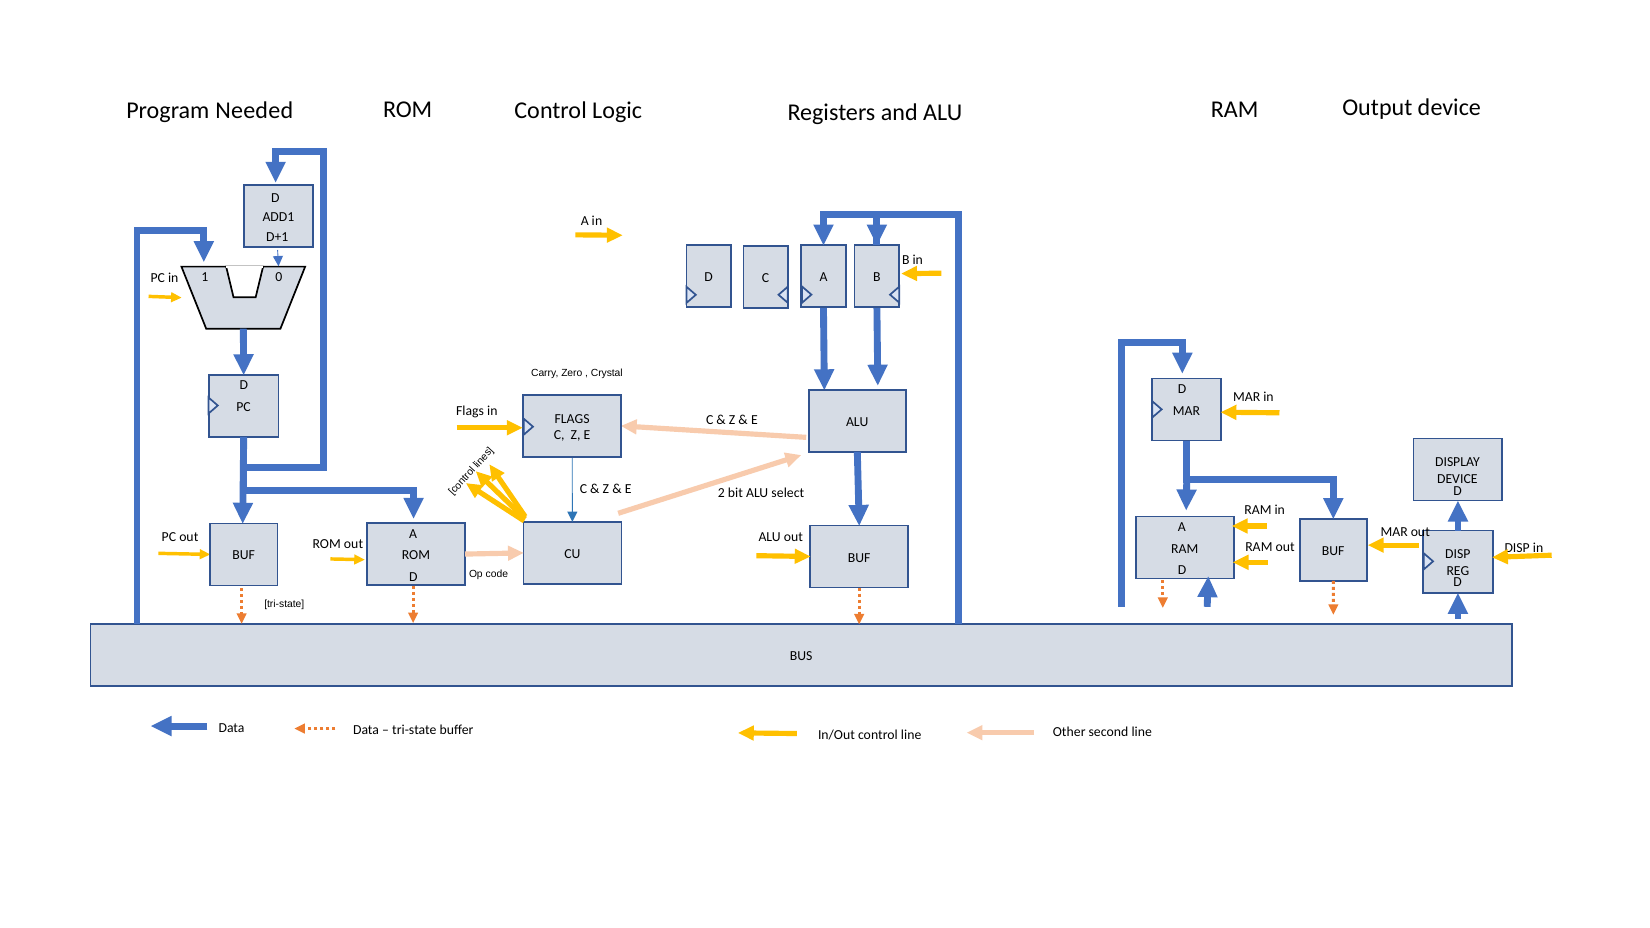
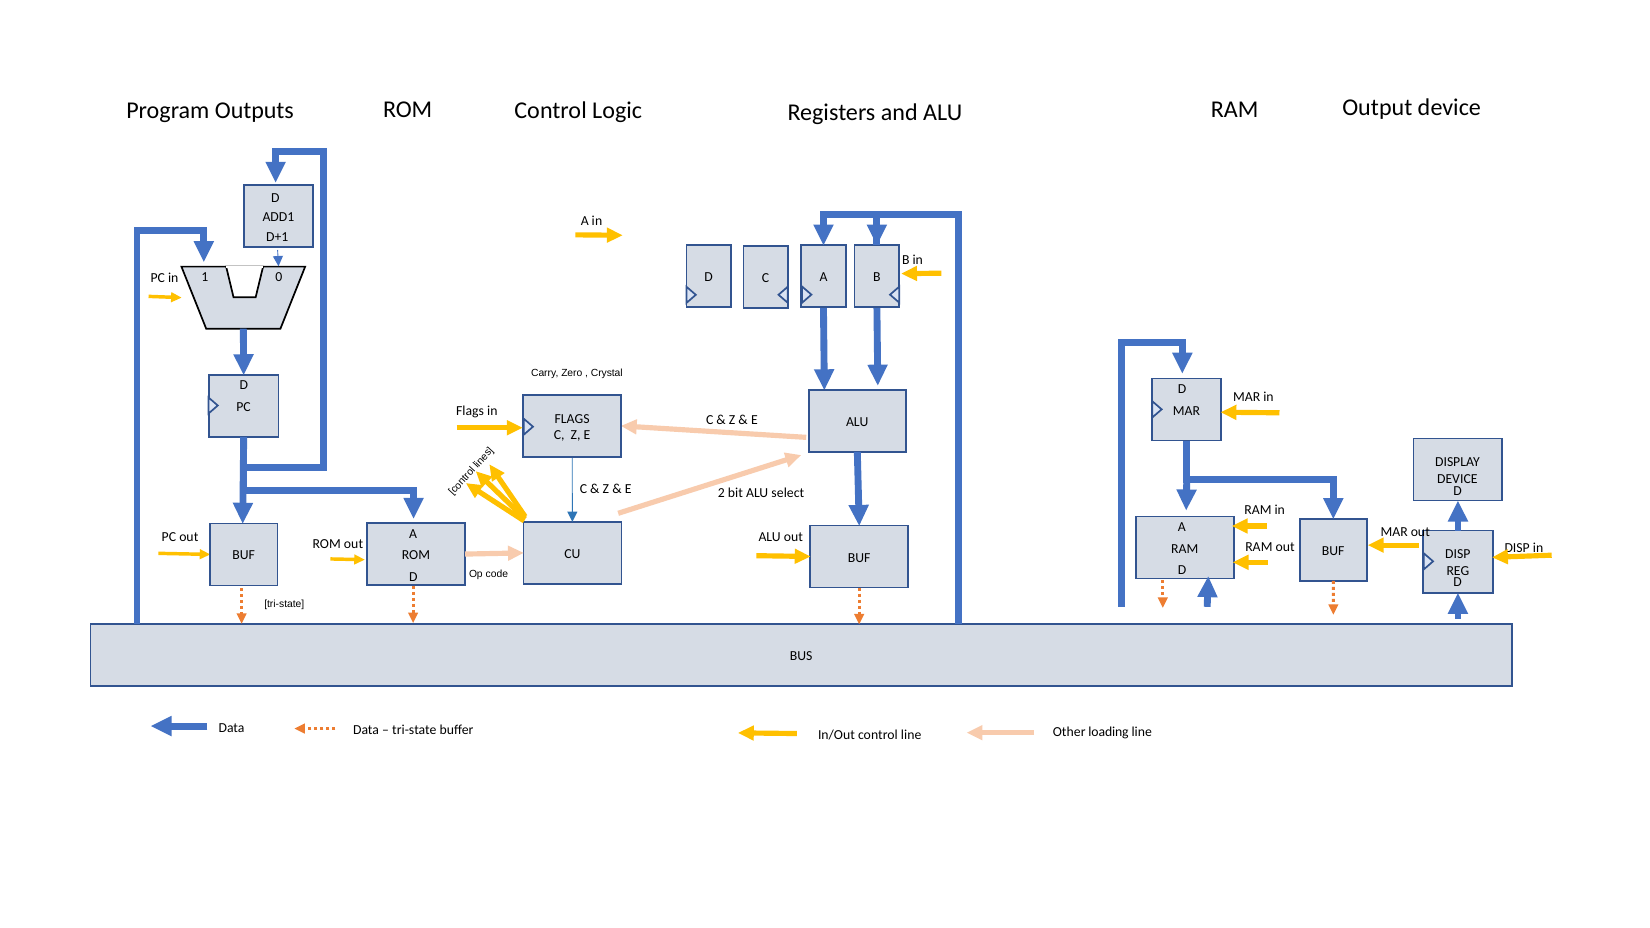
Needed: Needed -> Outputs
second: second -> loading
